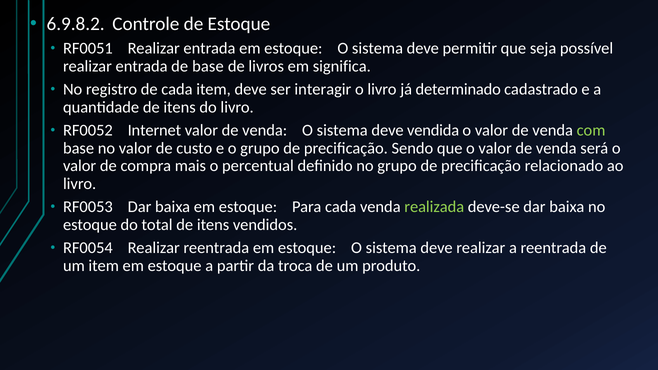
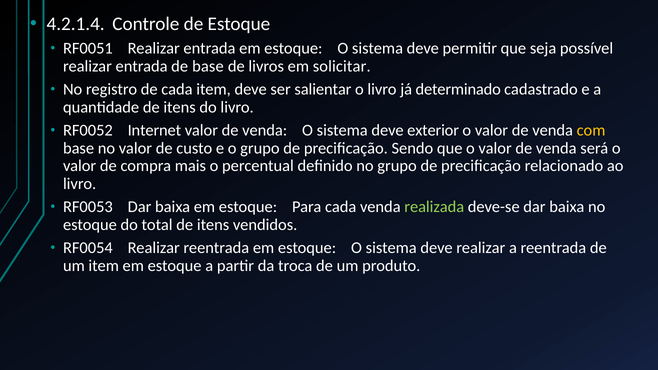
6.9.8.2: 6.9.8.2 -> 4.2.1.4
significa: significa -> solicitar
interagir: interagir -> salientar
vendida: vendida -> exterior
com colour: light green -> yellow
